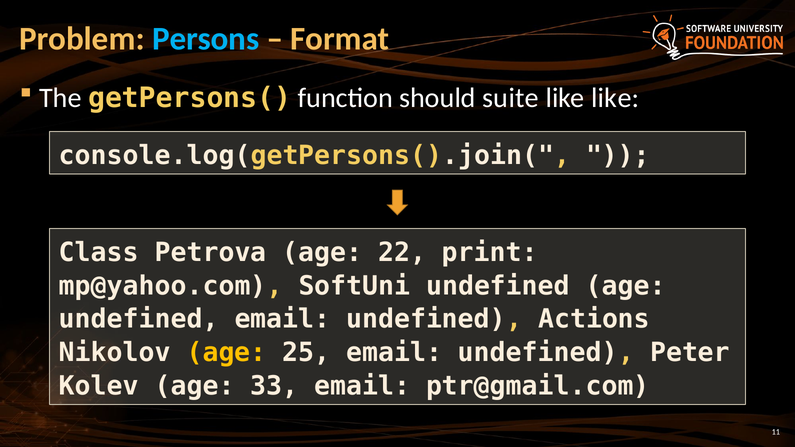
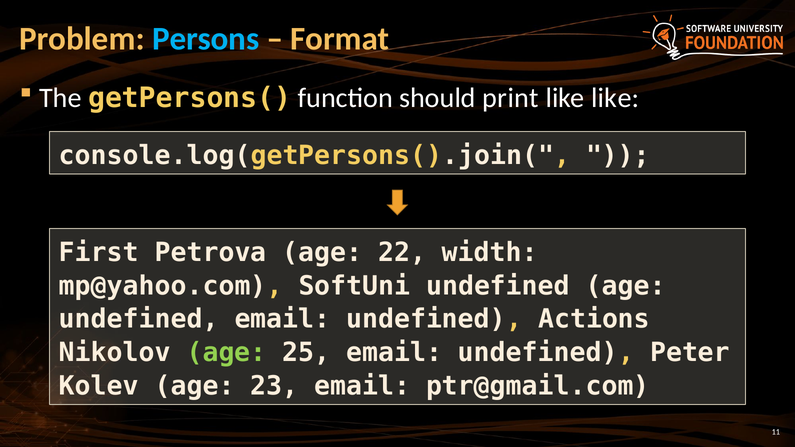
suite: suite -> print
Class: Class -> First
print: print -> width
age at (226, 353) colour: yellow -> light green
33: 33 -> 23
